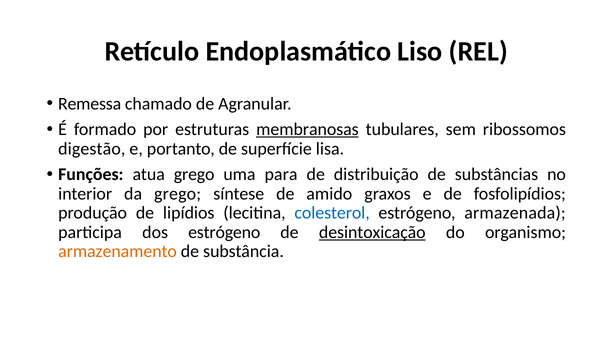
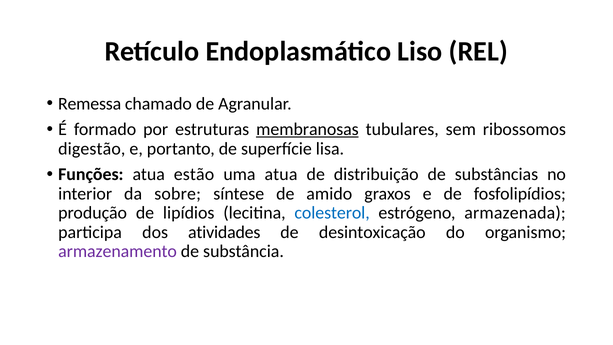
atua grego: grego -> estão
uma para: para -> atua
da grego: grego -> sobre
dos estrógeno: estrógeno -> atividades
desintoxicação underline: present -> none
armazenamento colour: orange -> purple
